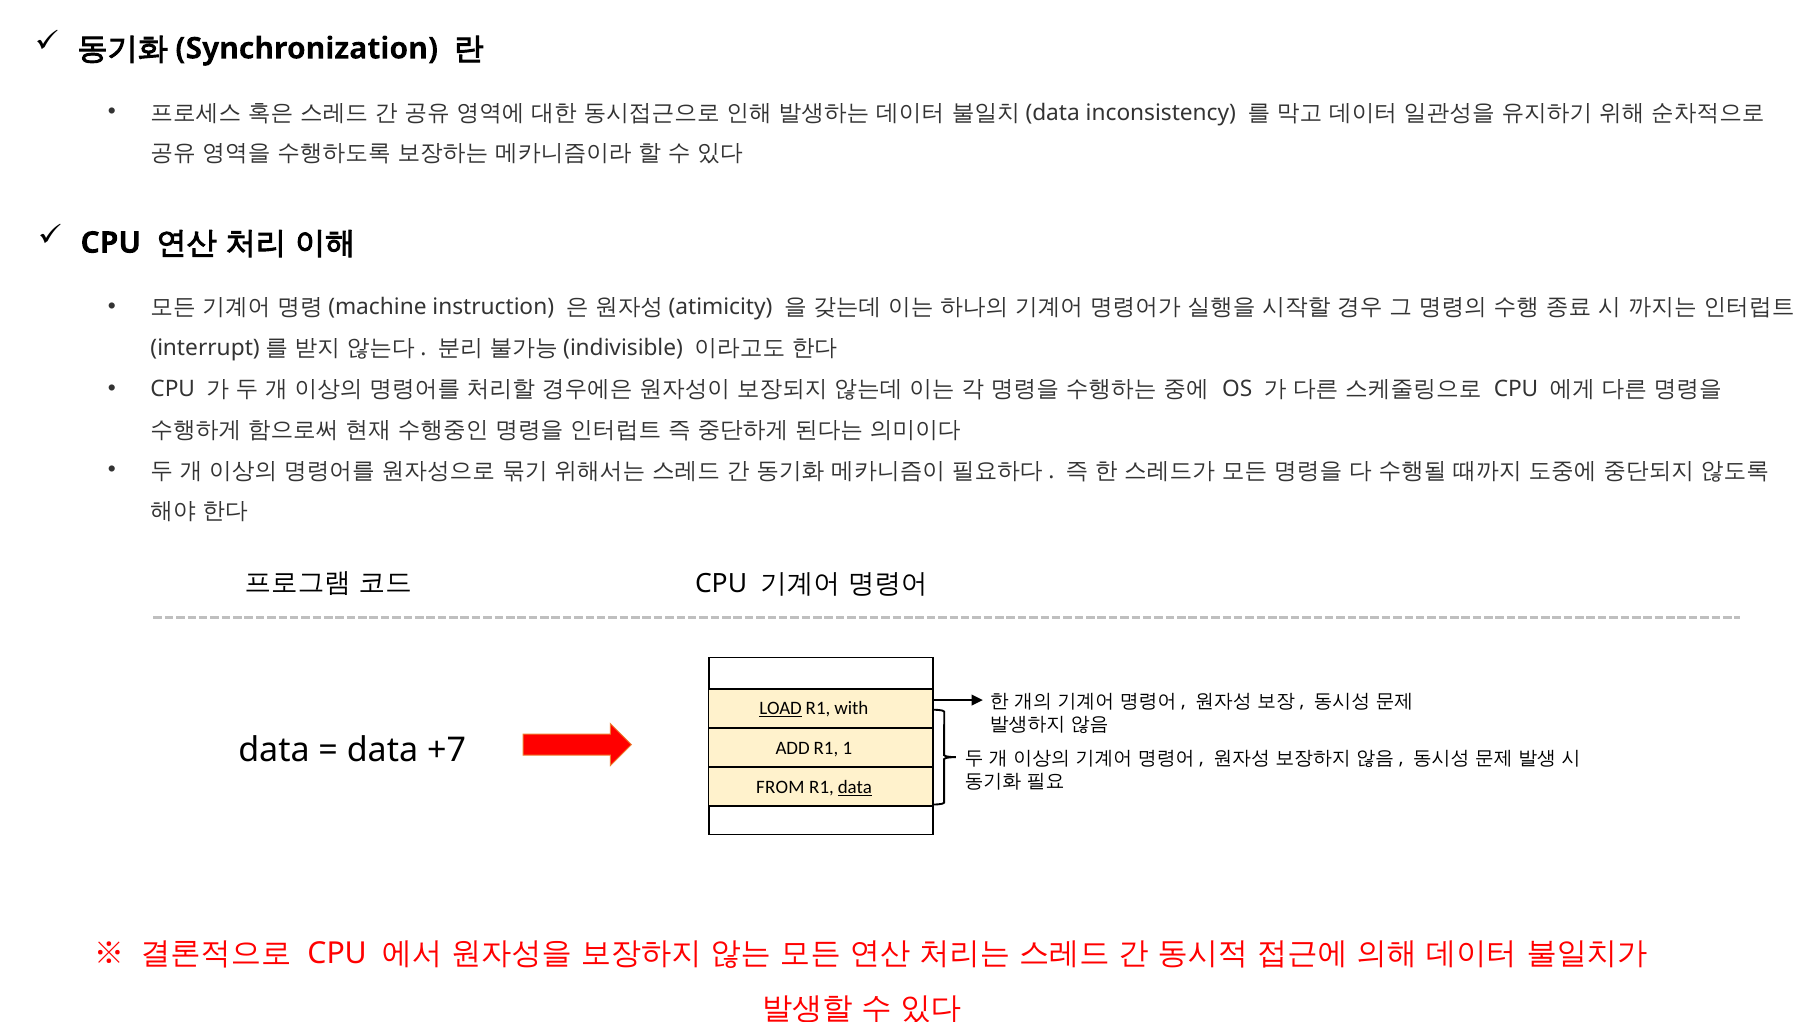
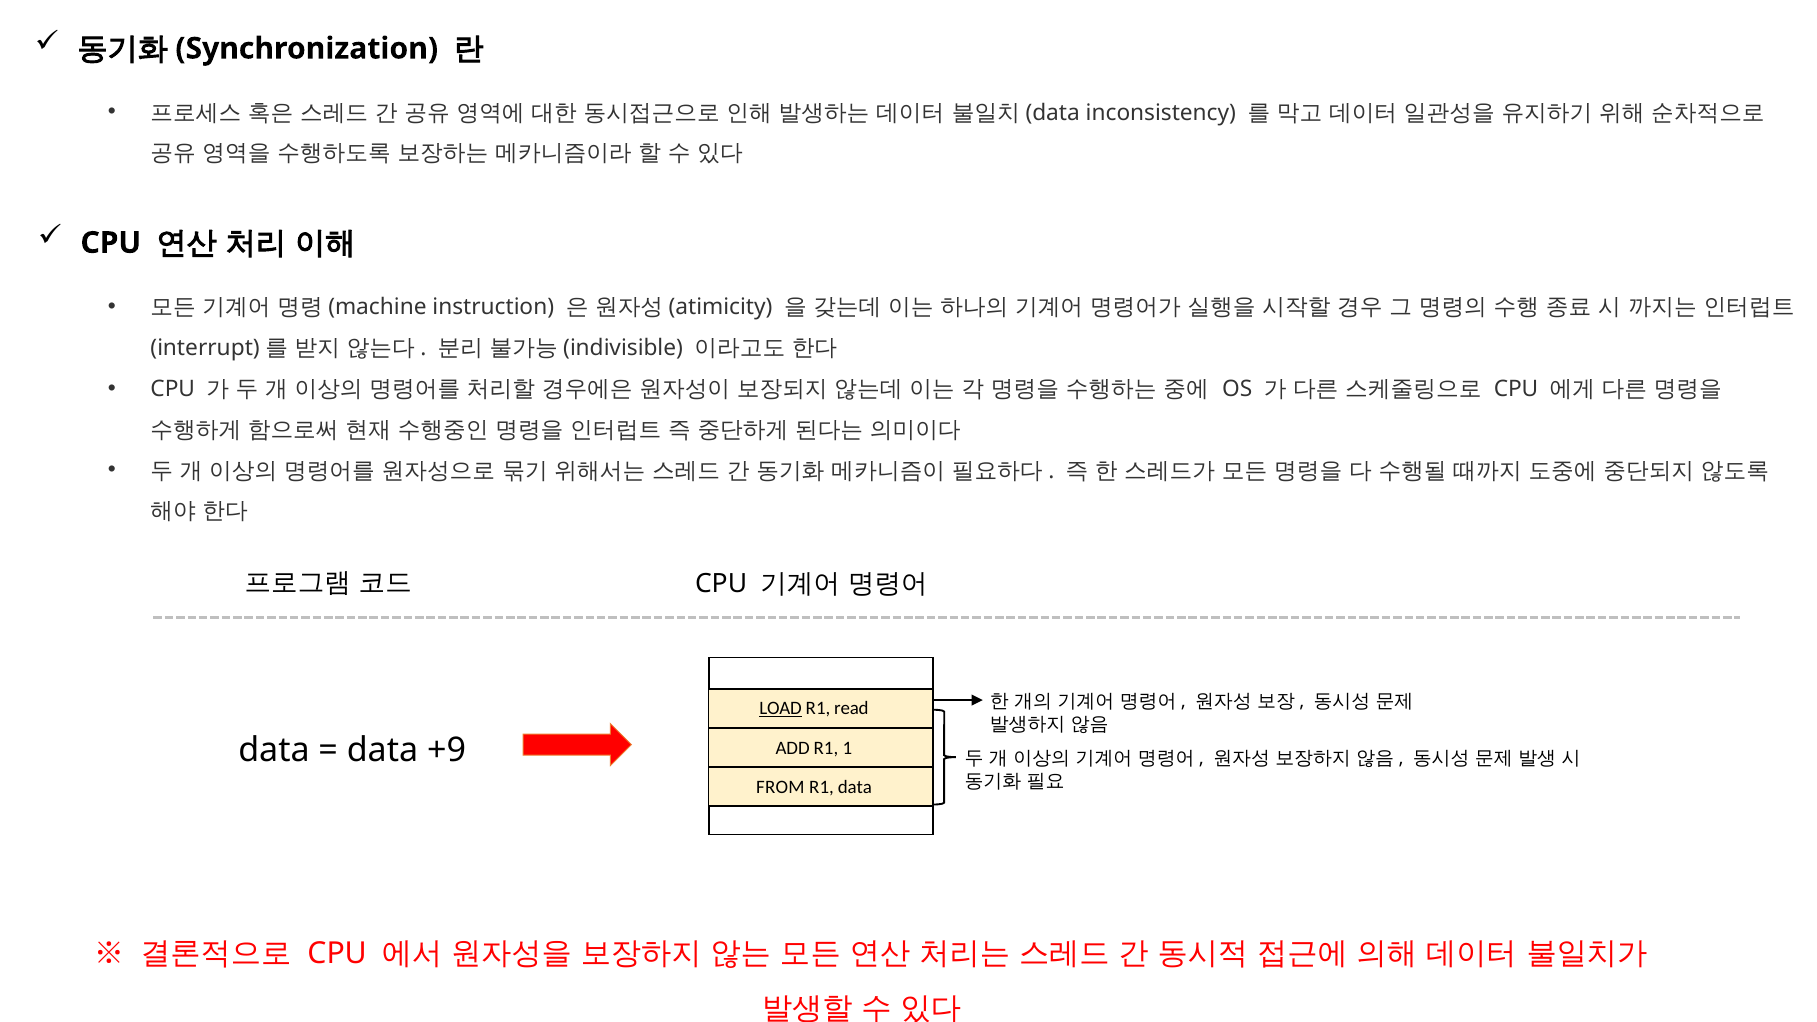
with: with -> read
+7: +7 -> +9
data at (855, 787) underline: present -> none
